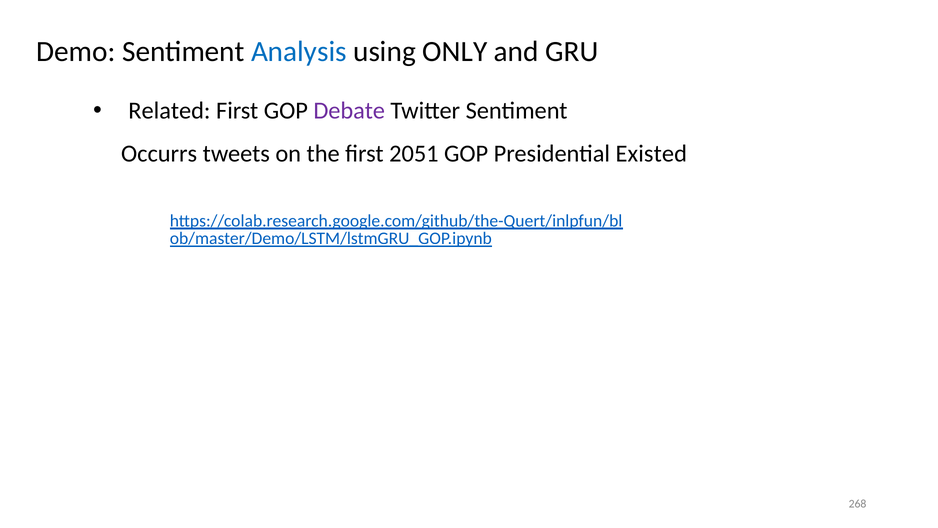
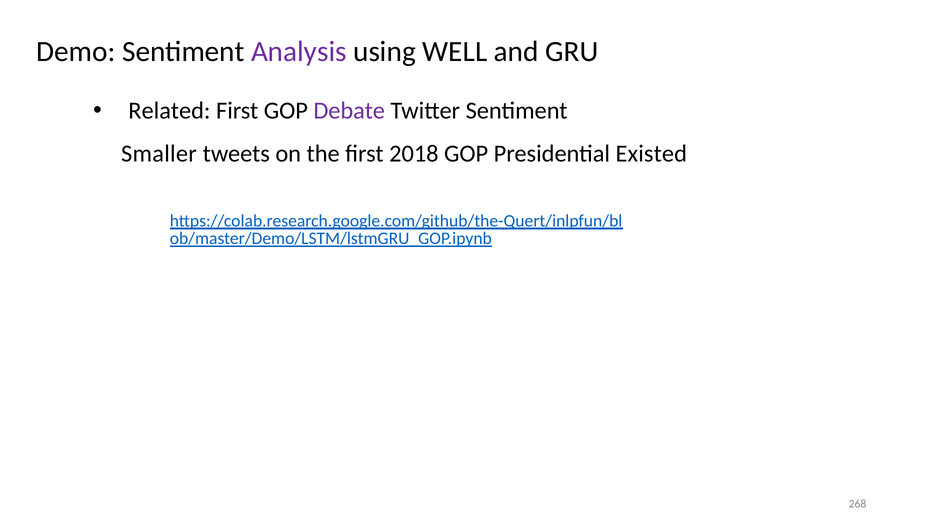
Analysis colour: blue -> purple
ONLY: ONLY -> WELL
Occurrs: Occurrs -> Smaller
2051: 2051 -> 2018
